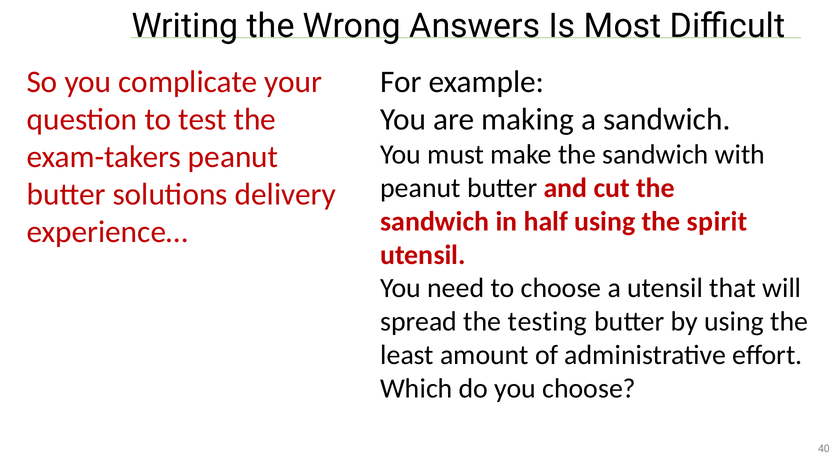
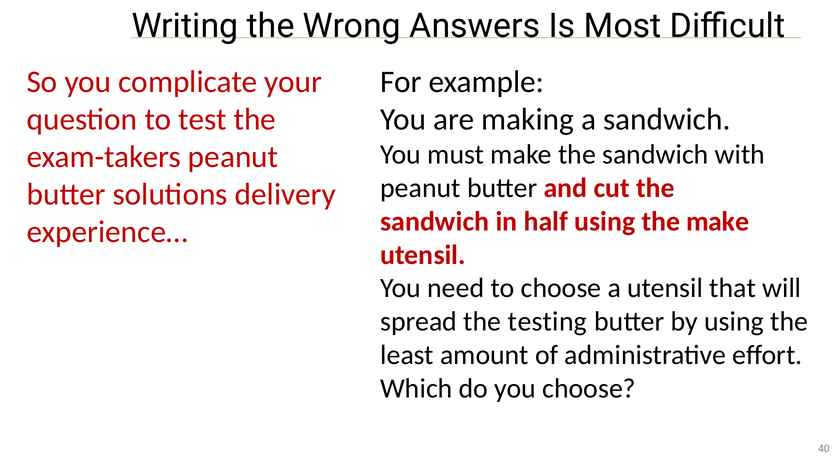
the spirit: spirit -> make
